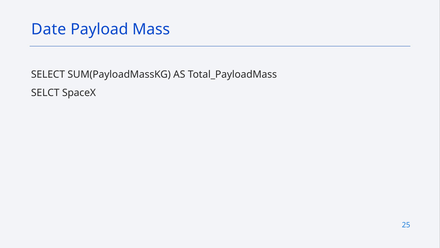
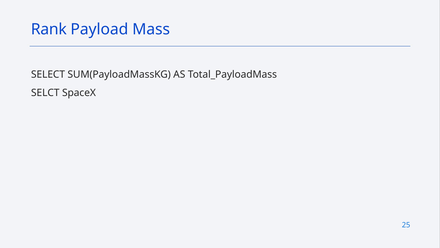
Date: Date -> Rank
